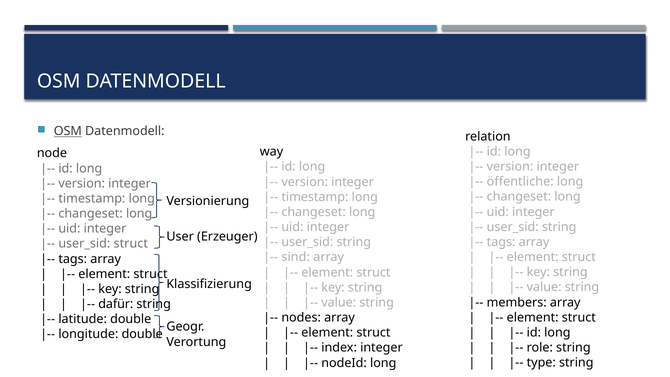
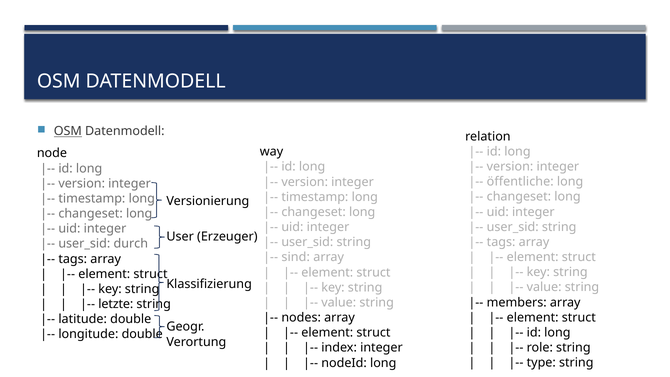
user_sid struct: struct -> durch
dafür: dafür -> letzte
